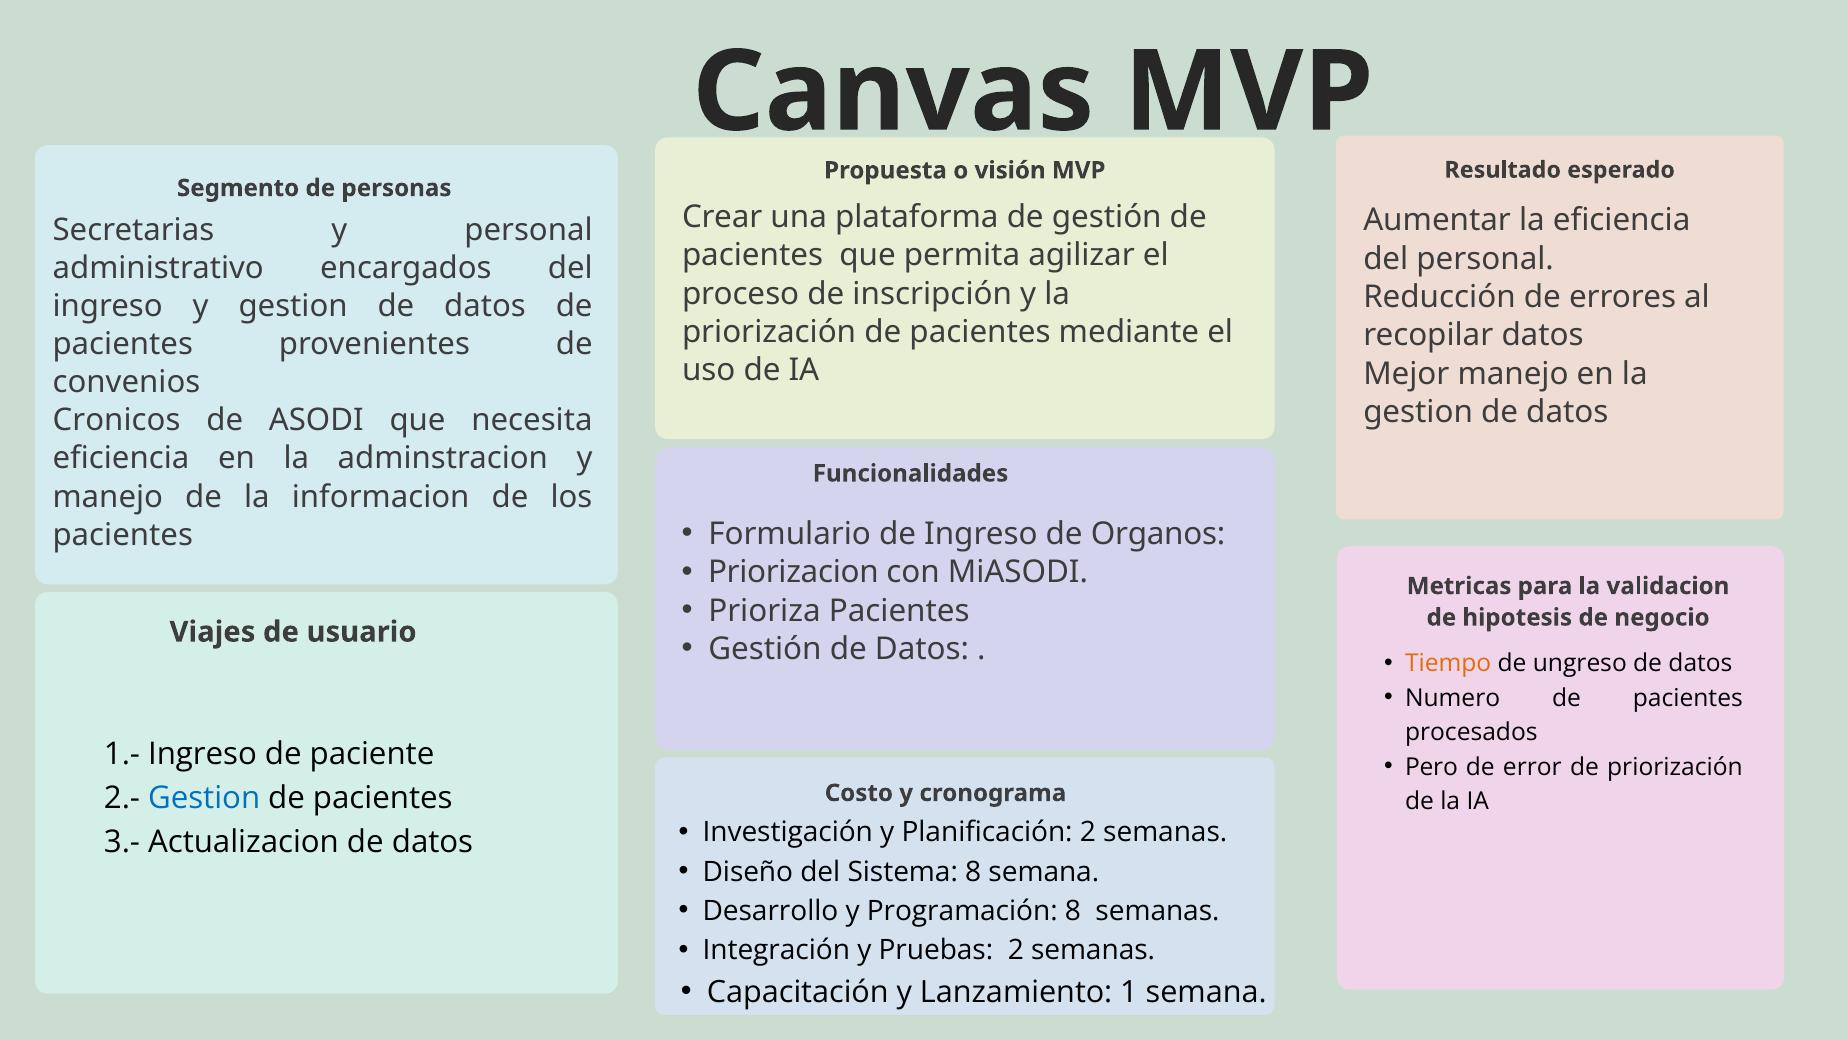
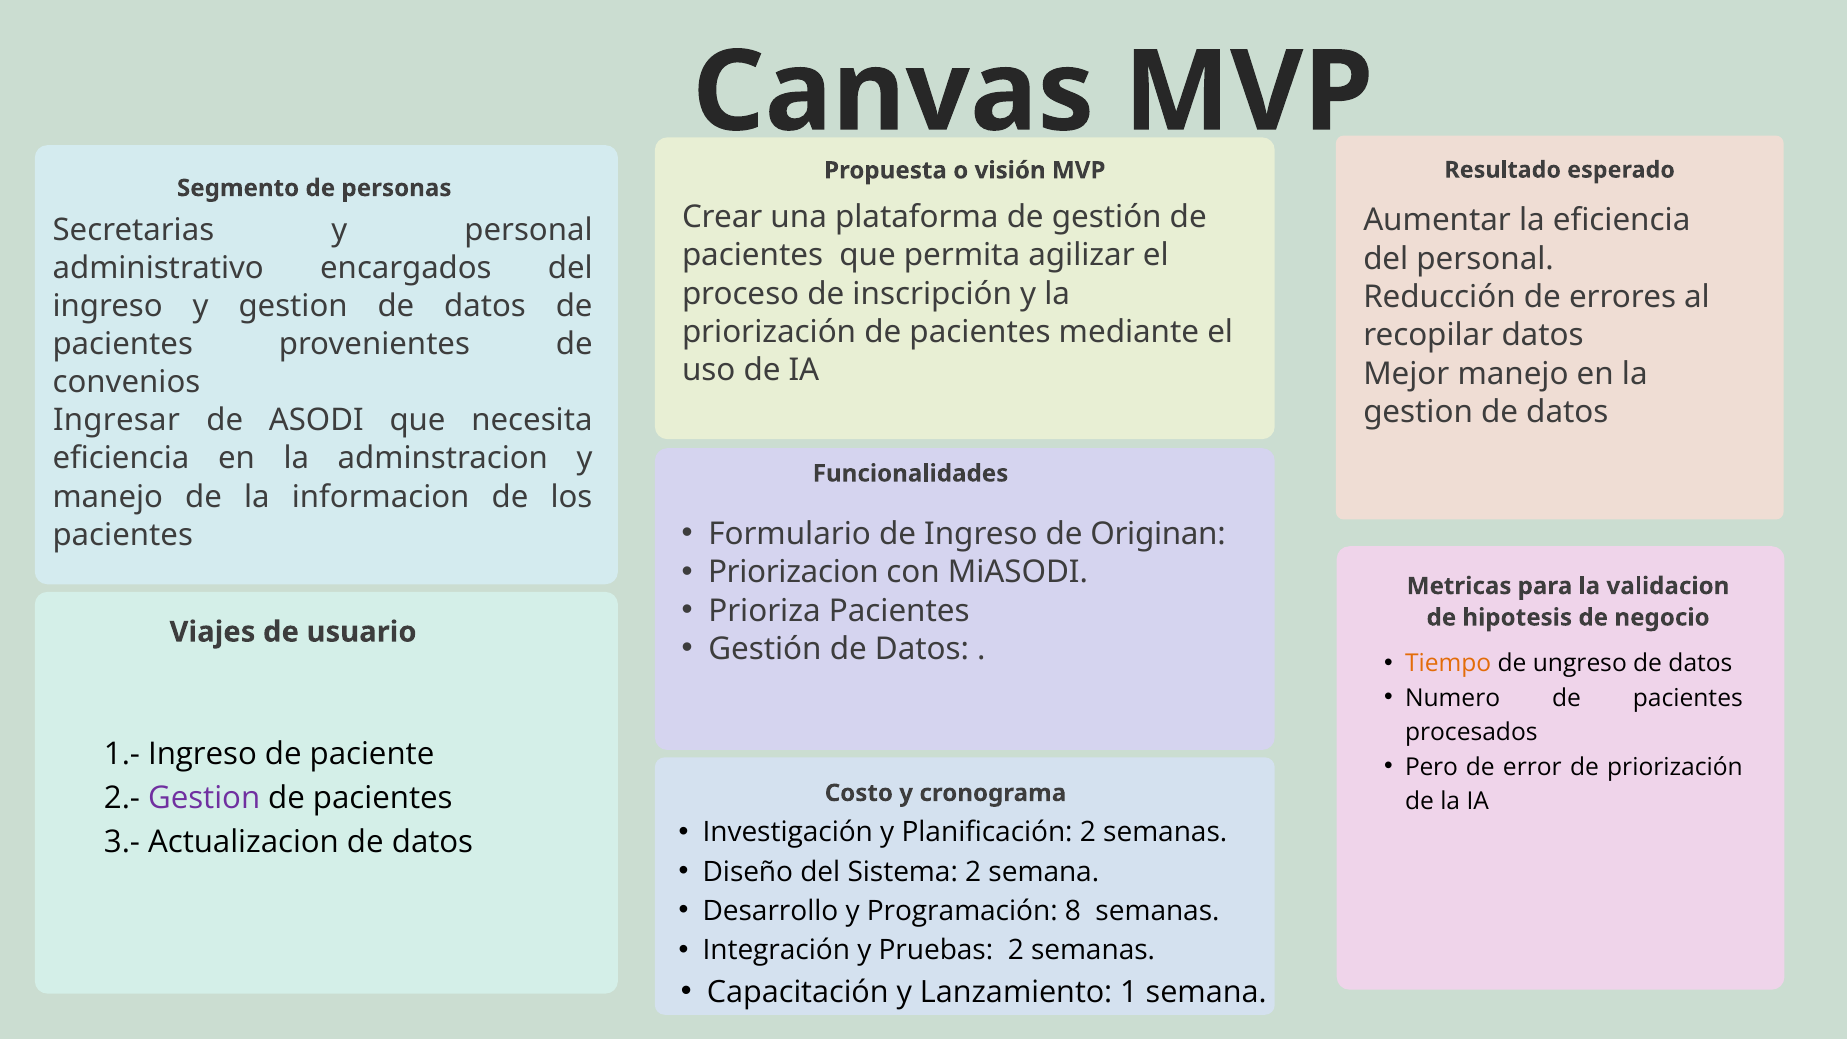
Cronicos: Cronicos -> Ingresar
Organos: Organos -> Originan
Gestion at (204, 798) colour: blue -> purple
Sistema 8: 8 -> 2
